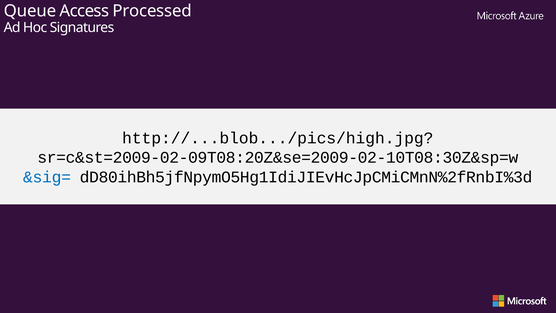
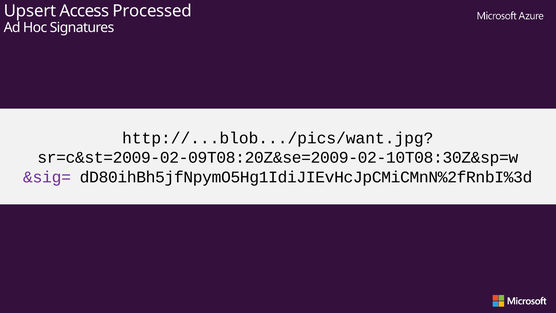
Queue: Queue -> Upsert
http://...blob.../pics/high.jpg: http://...blob.../pics/high.jpg -> http://...blob.../pics/want.jpg
&sig= colour: blue -> purple
